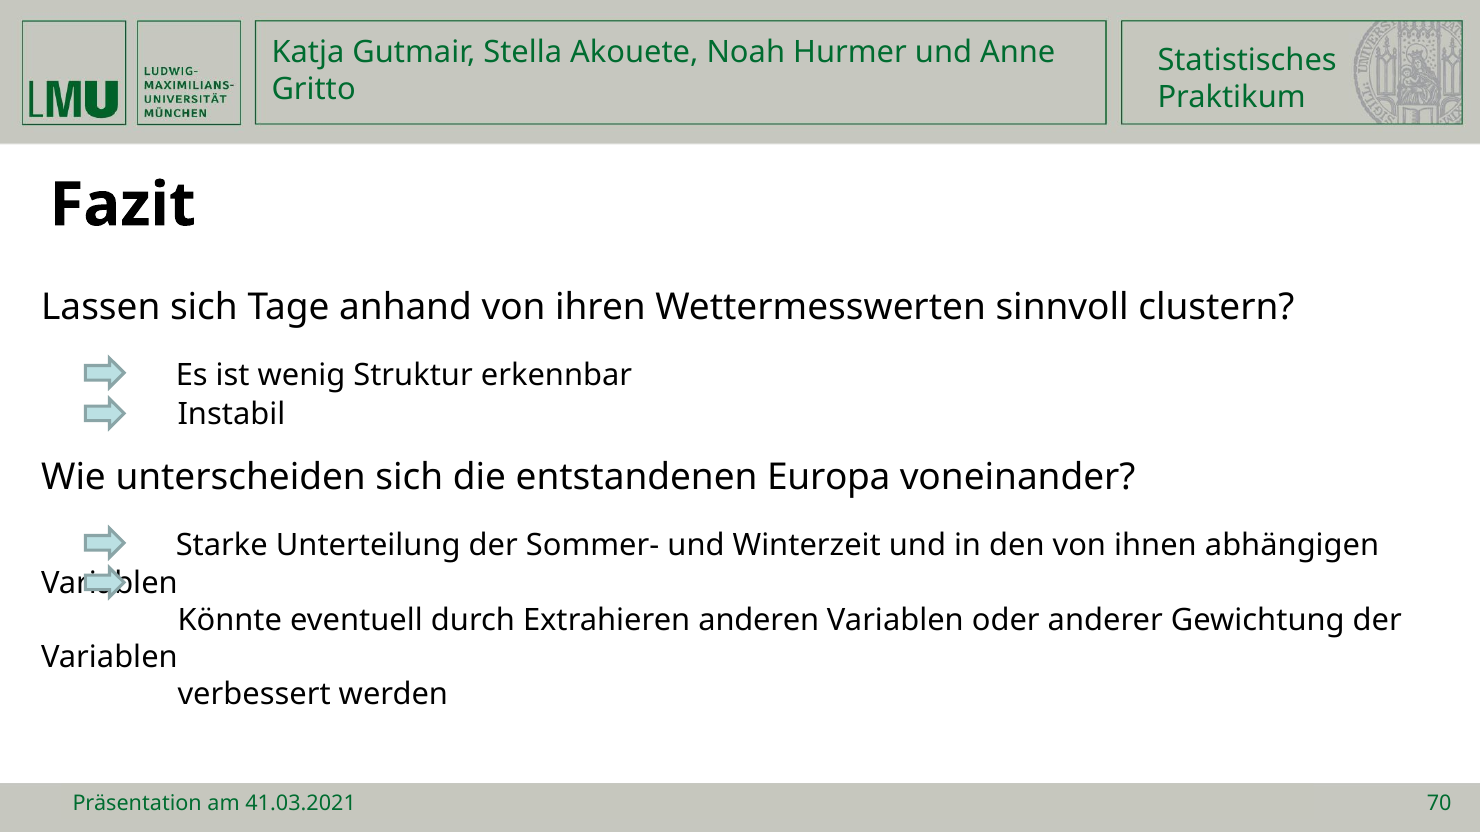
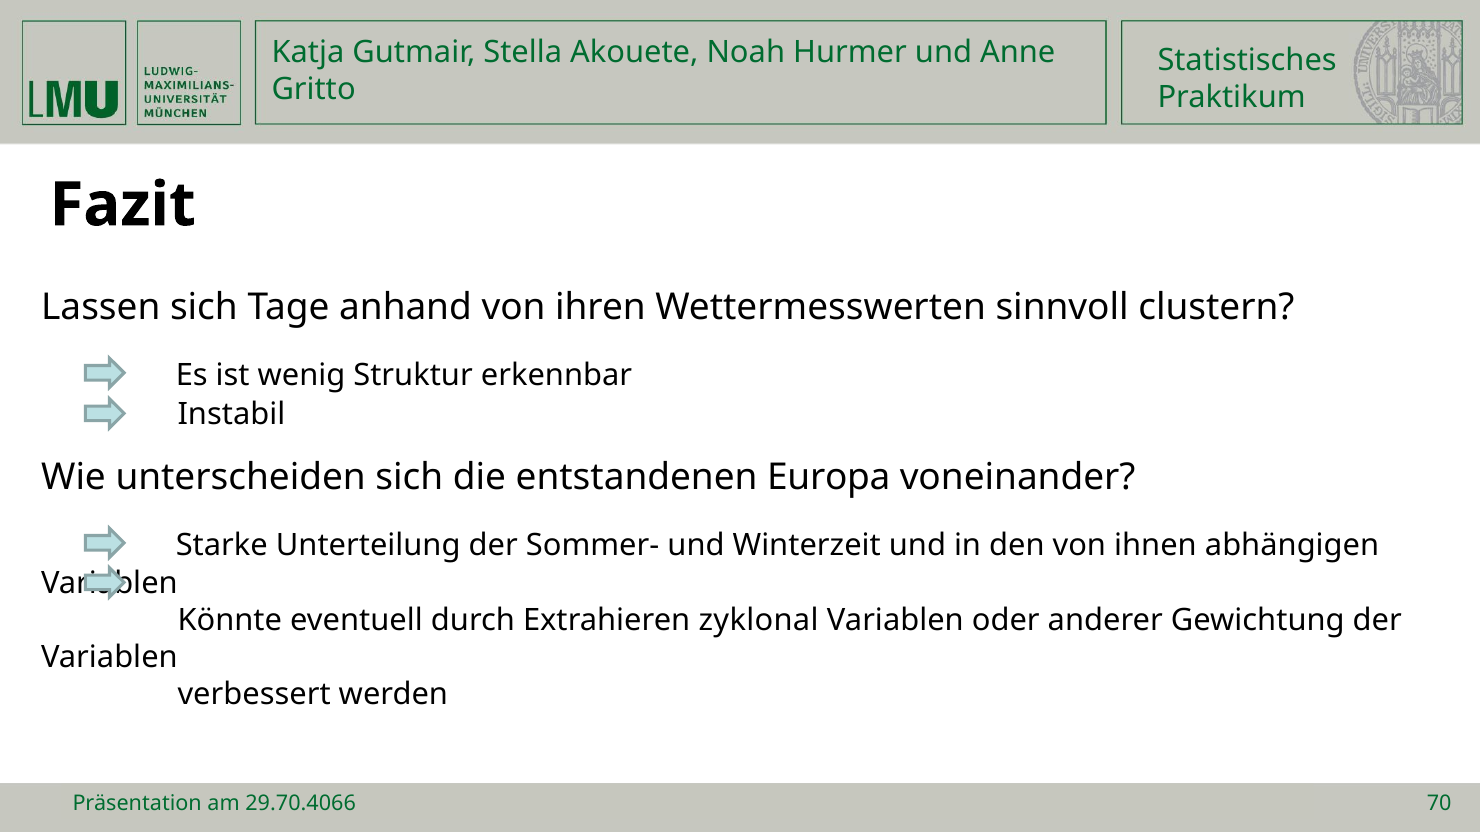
anderen: anderen -> zyklonal
41.03.2021: 41.03.2021 -> 29.70.4066
